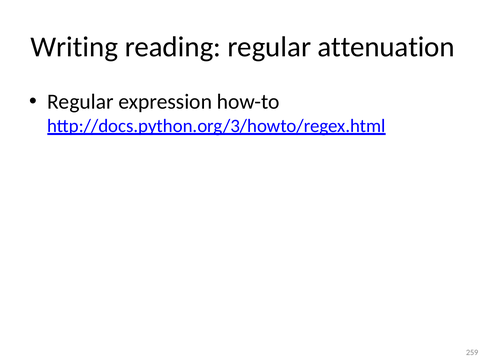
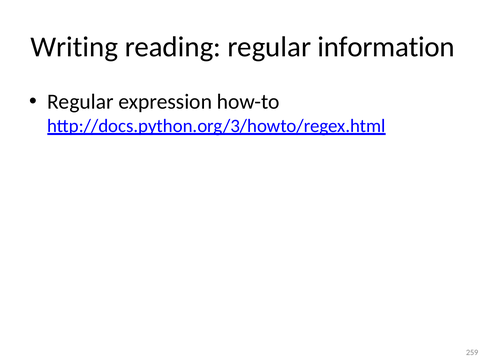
attenuation: attenuation -> information
